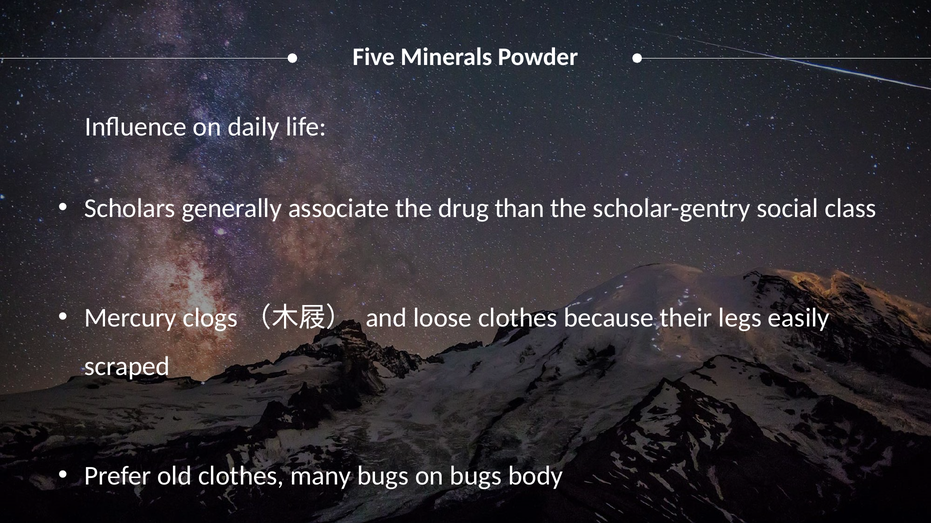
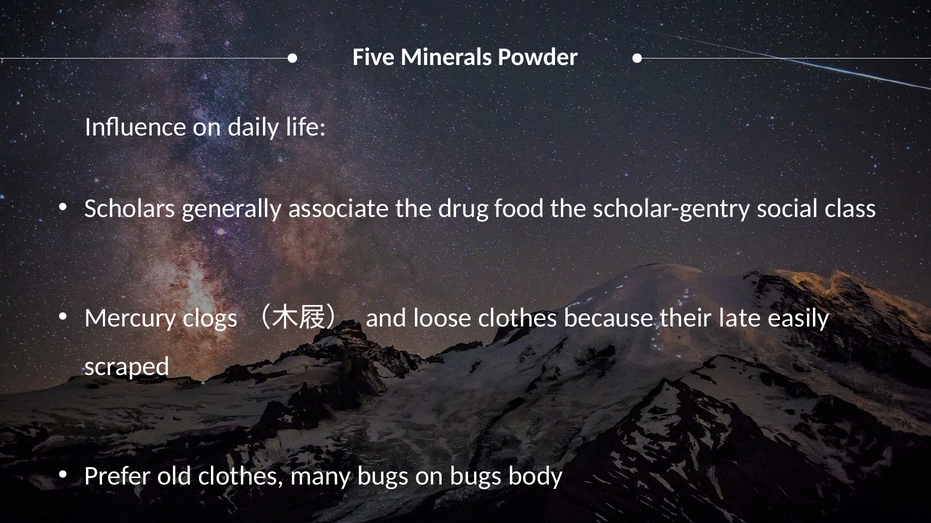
than: than -> food
legs: legs -> late
